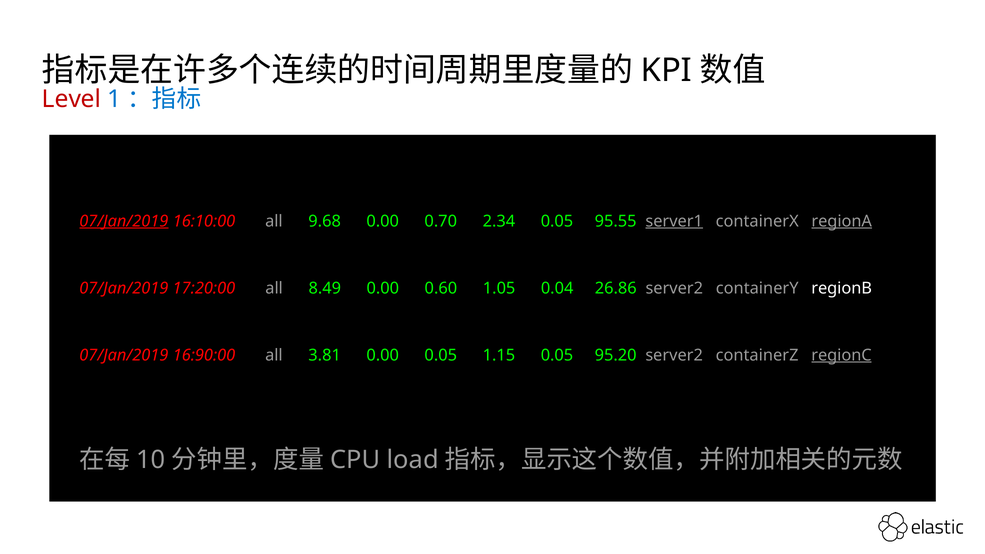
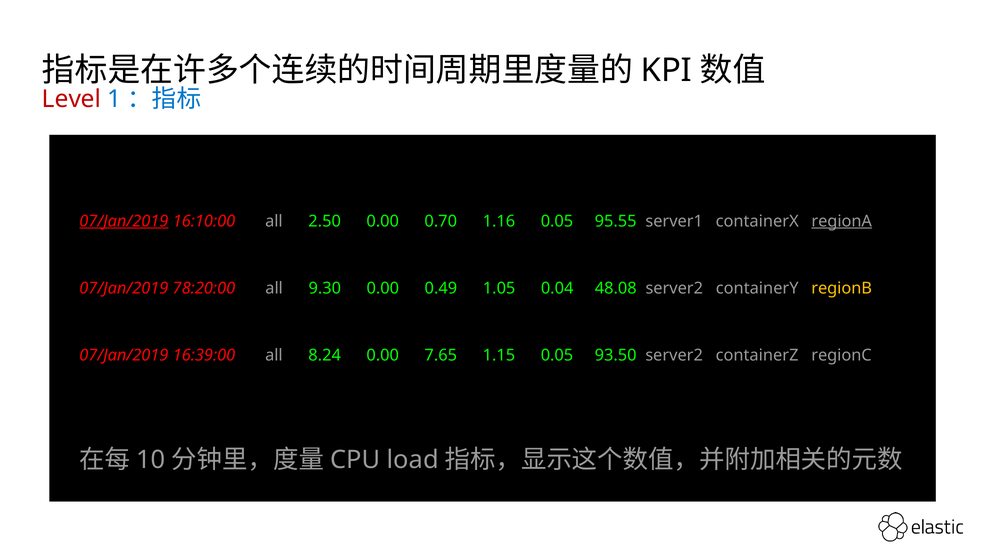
9.68: 9.68 -> 2.50
2.34: 2.34 -> 1.16
server1 underline: present -> none
17:20:00: 17:20:00 -> 78:20:00
8.49: 8.49 -> 9.30
0.60: 0.60 -> 0.49
26.86: 26.86 -> 48.08
regionB colour: white -> yellow
16:90:00: 16:90:00 -> 16:39:00
3.81: 3.81 -> 8.24
0.00 0.05: 0.05 -> 7.65
95.20: 95.20 -> 93.50
regionC underline: present -> none
